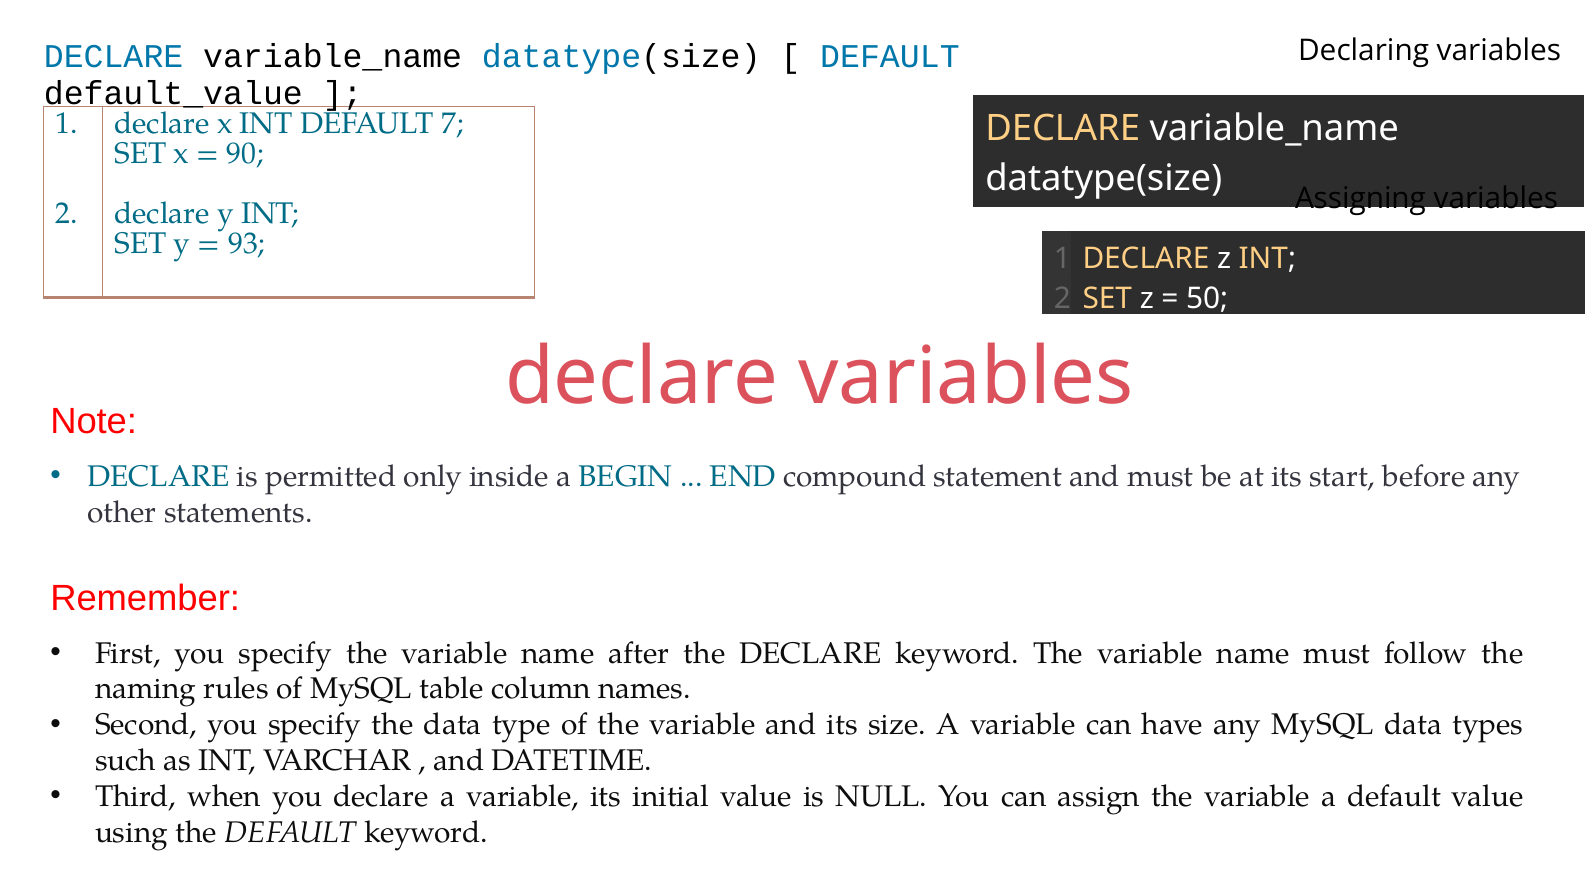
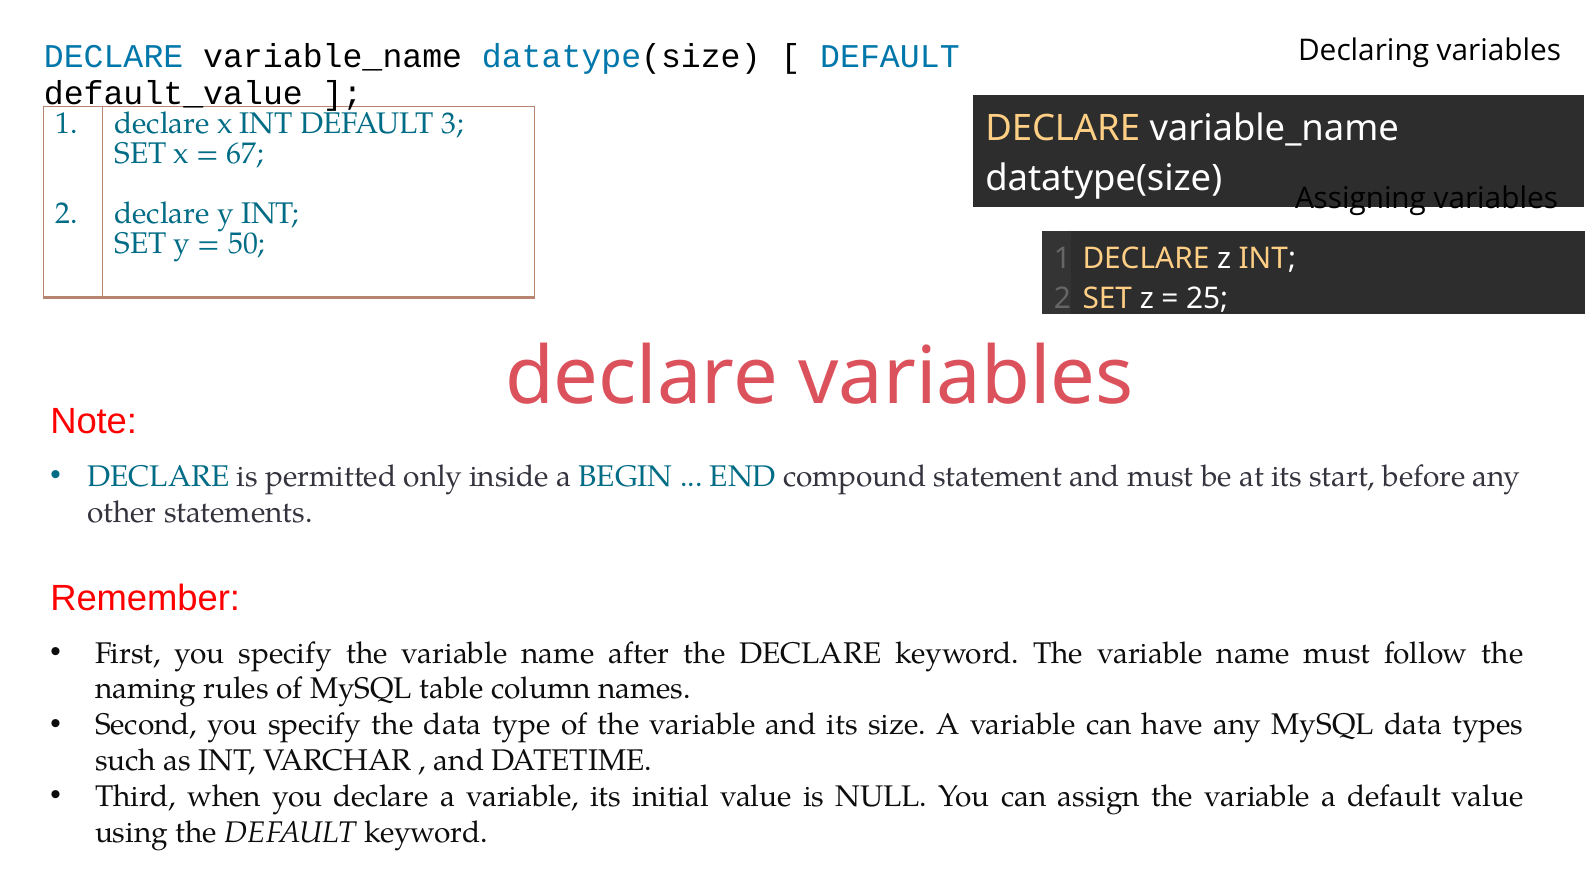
7: 7 -> 3
90: 90 -> 67
93: 93 -> 50
50: 50 -> 25
